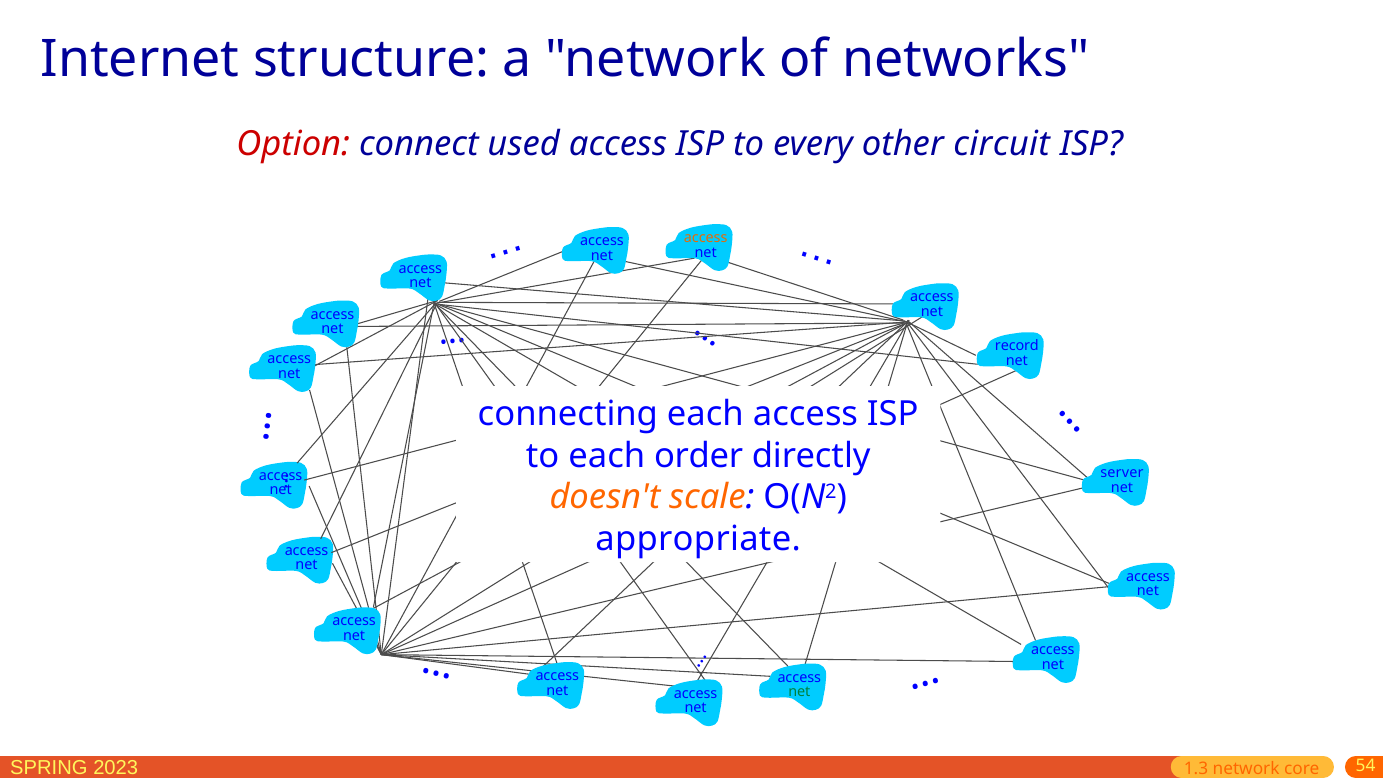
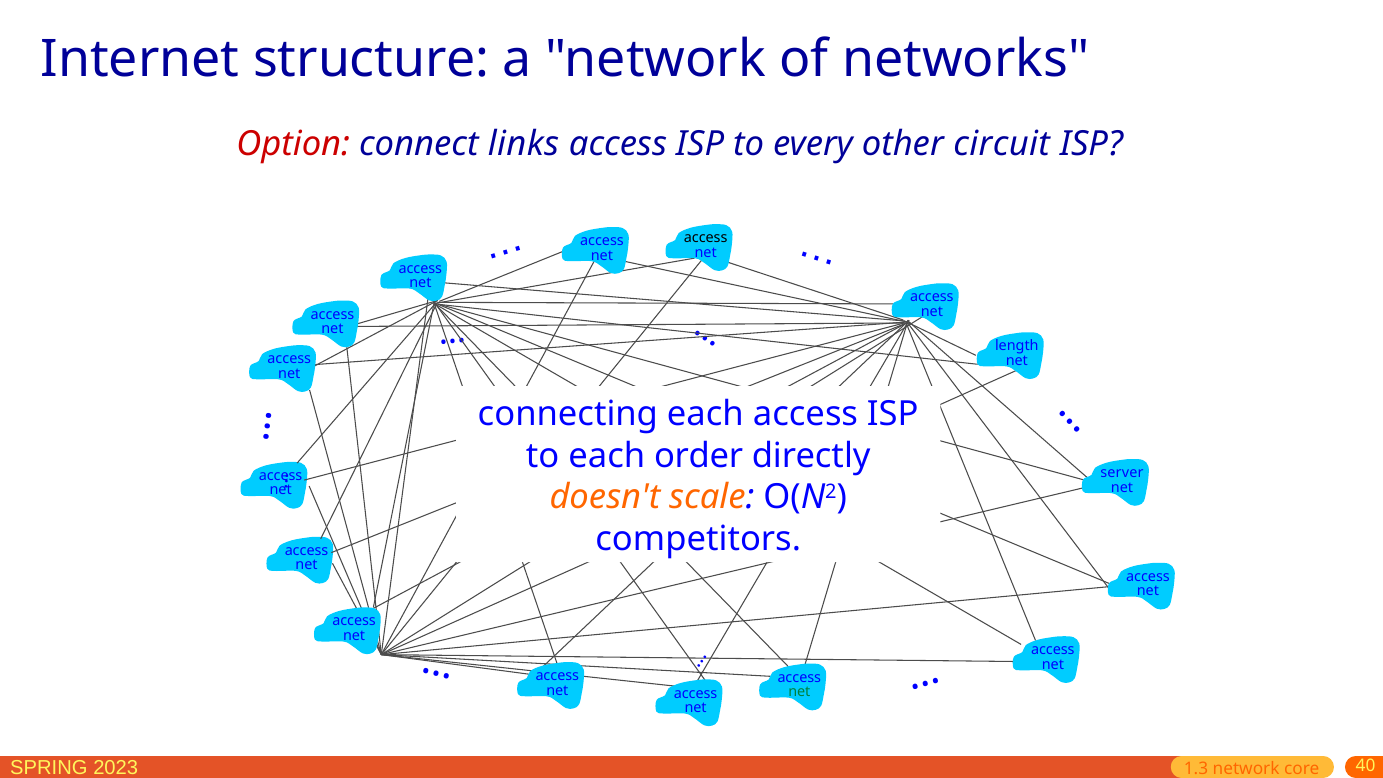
used: used -> links
access at (706, 238) colour: orange -> black
record: record -> length
appropriate: appropriate -> competitors
54: 54 -> 40
